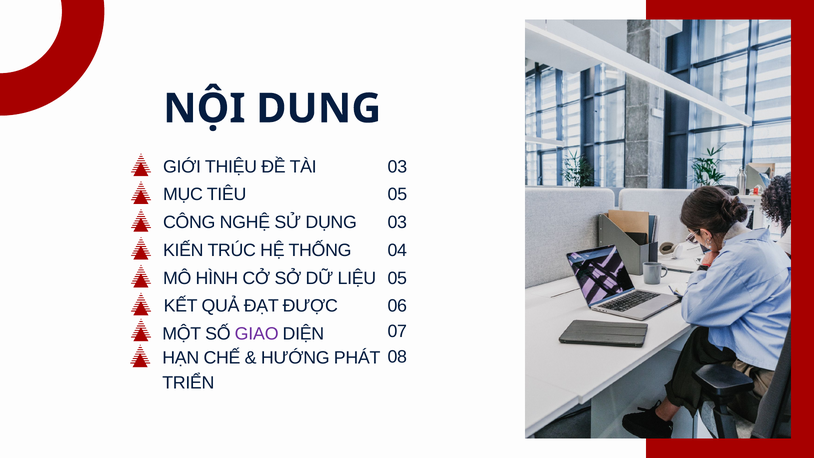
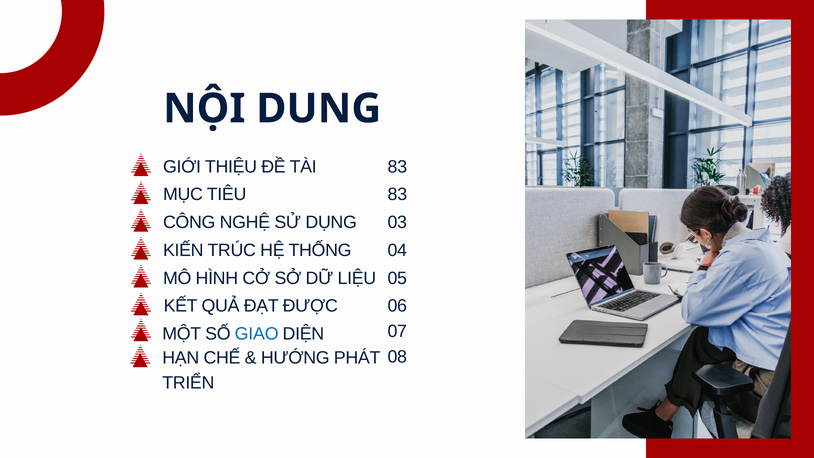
TÀI 03: 03 -> 83
TIÊU 05: 05 -> 83
GIAO colour: purple -> blue
